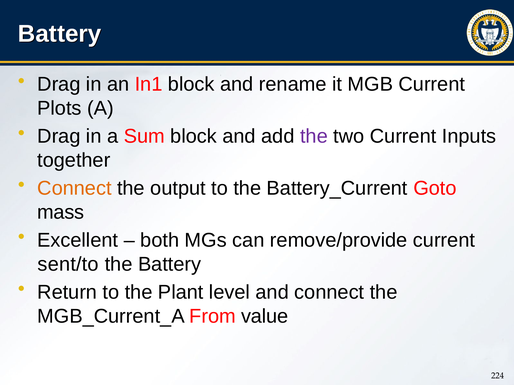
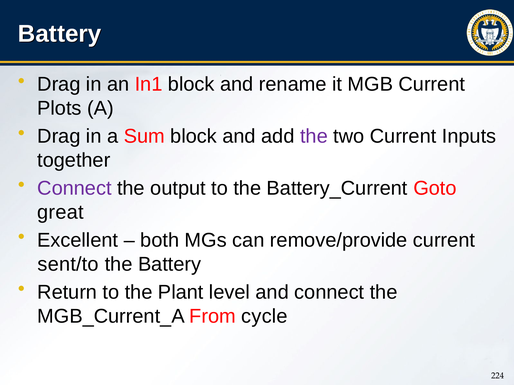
Connect at (74, 189) colour: orange -> purple
mass: mass -> great
value: value -> cycle
